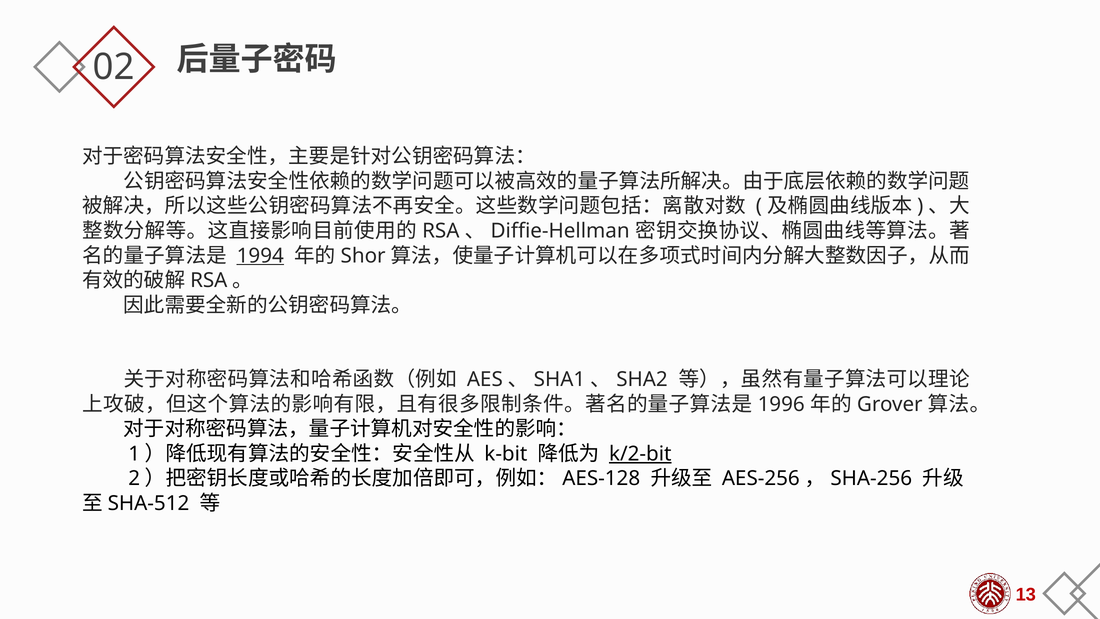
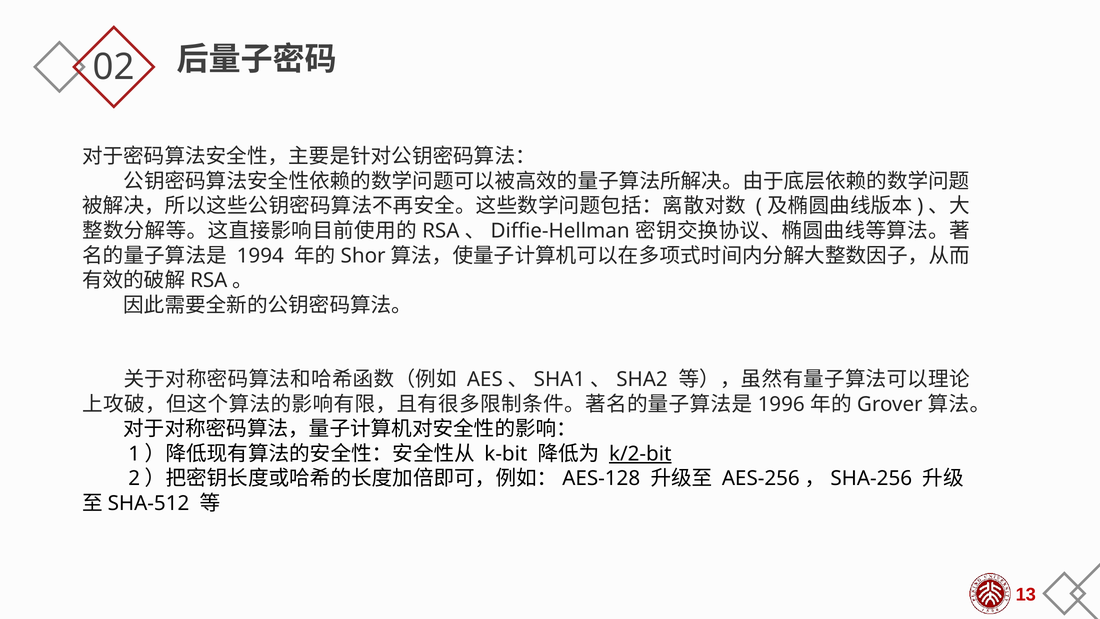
1994 underline: present -> none
